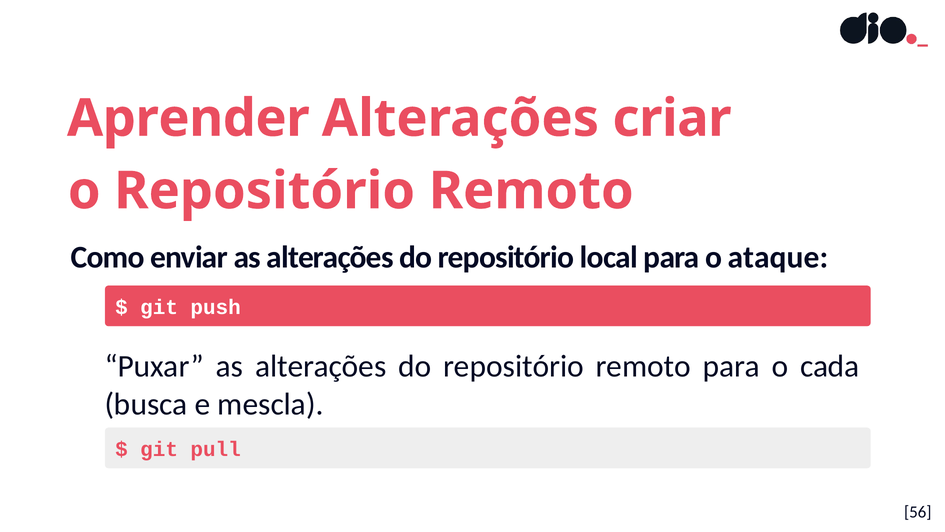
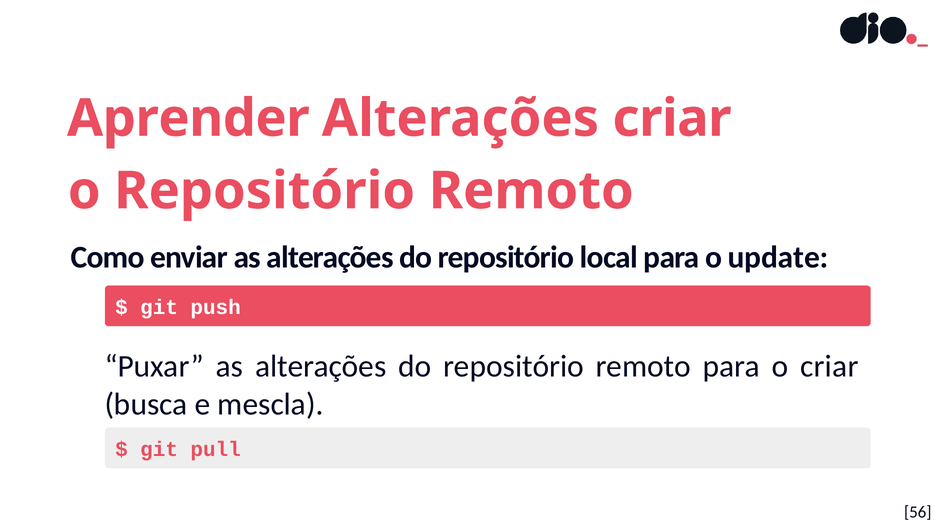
ataque: ataque -> update
o cada: cada -> criar
